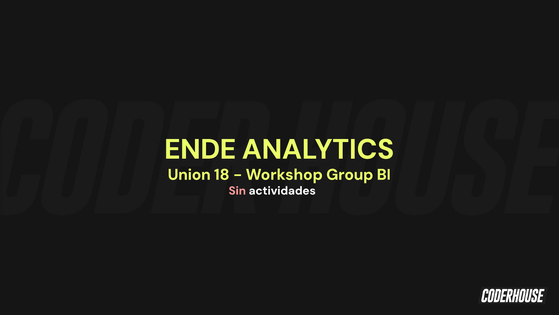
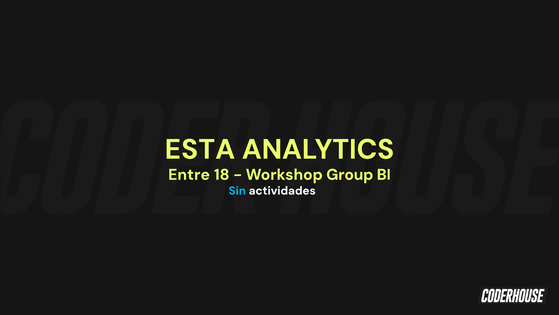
ENDE: ENDE -> ESTA
Union: Union -> Entre
Sin colour: pink -> light blue
